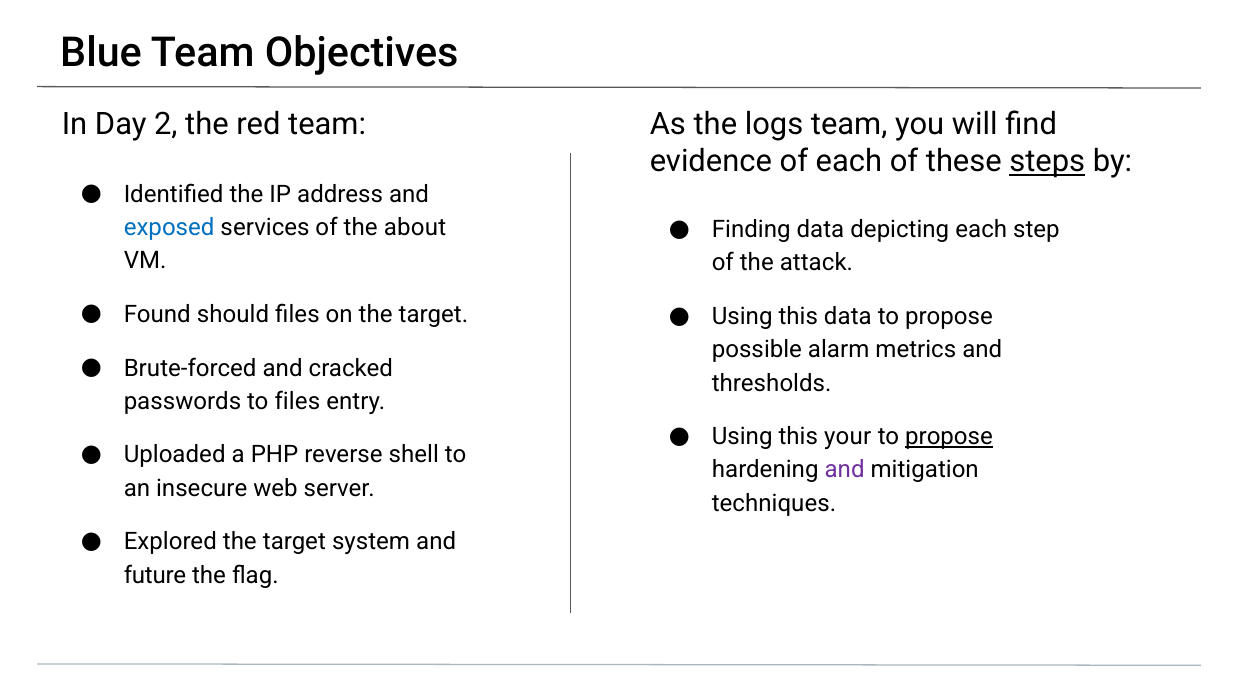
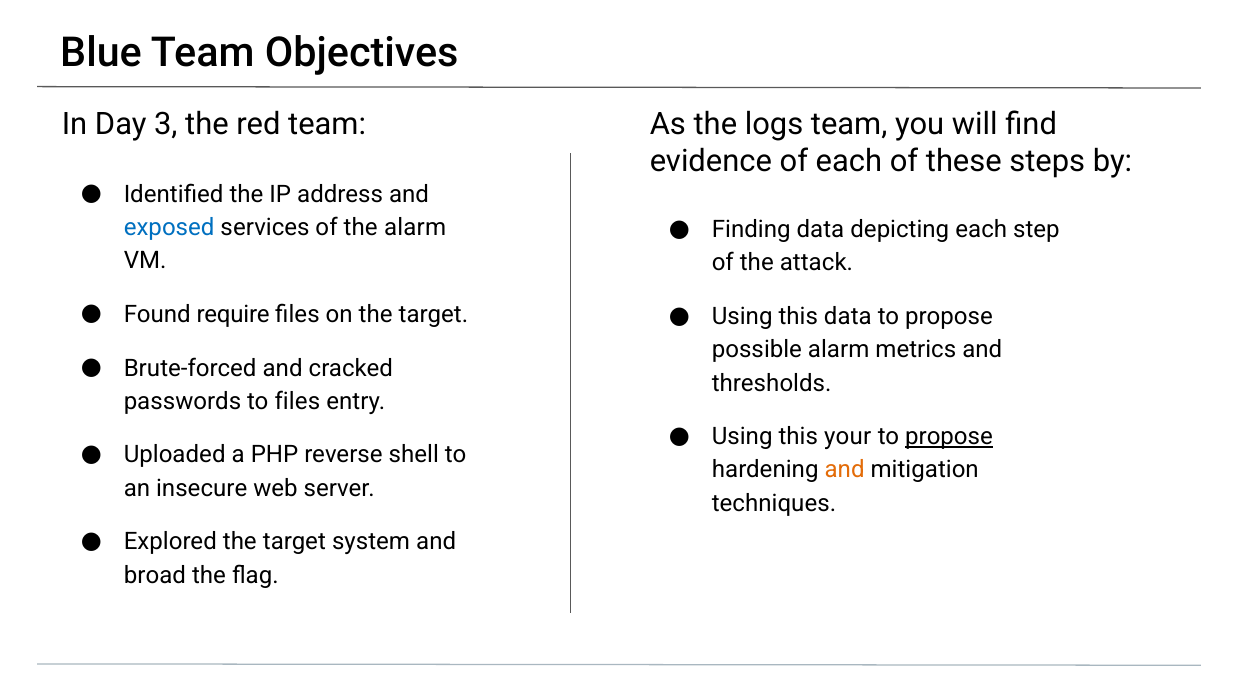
2: 2 -> 3
steps underline: present -> none
the about: about -> alarm
should: should -> require
and at (845, 470) colour: purple -> orange
future: future -> broad
